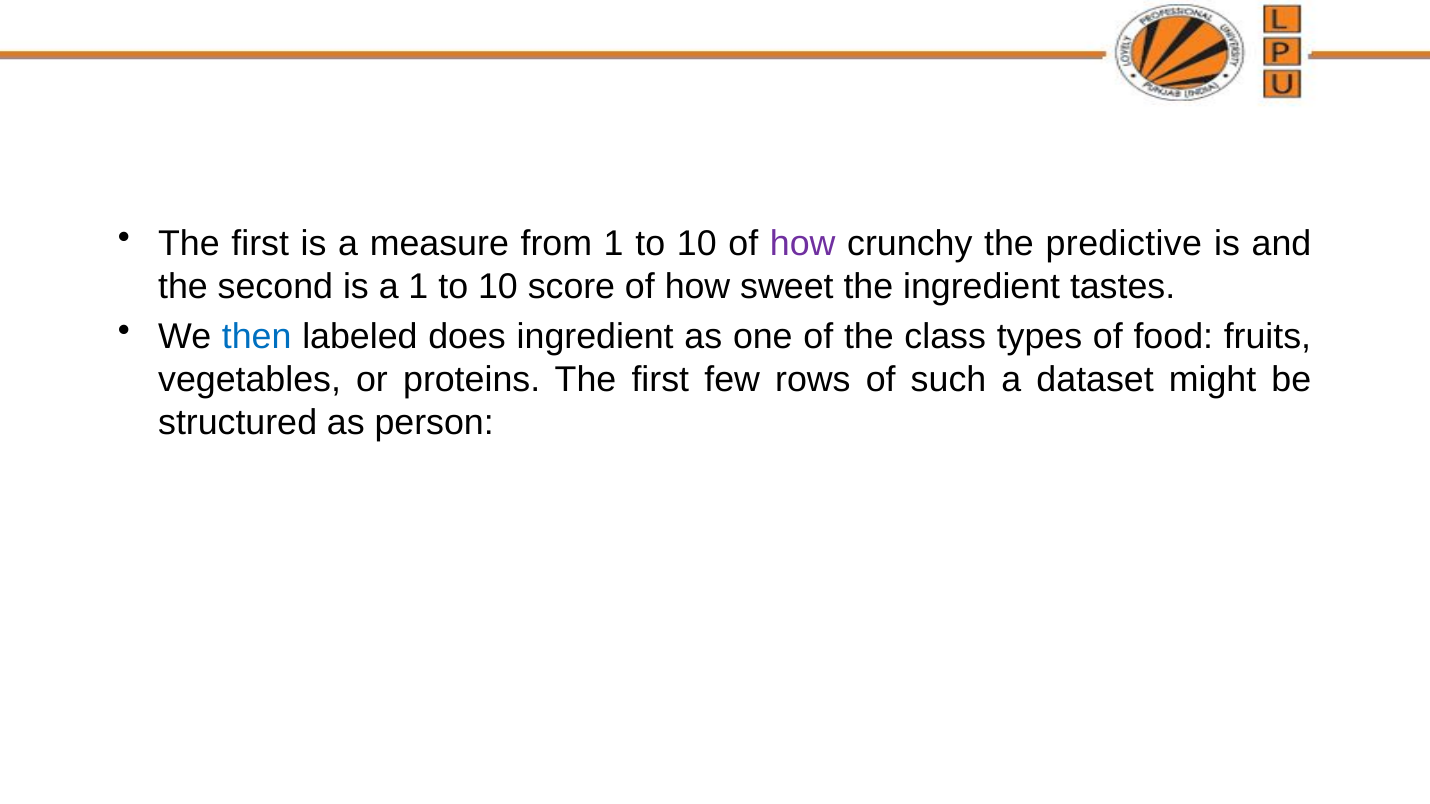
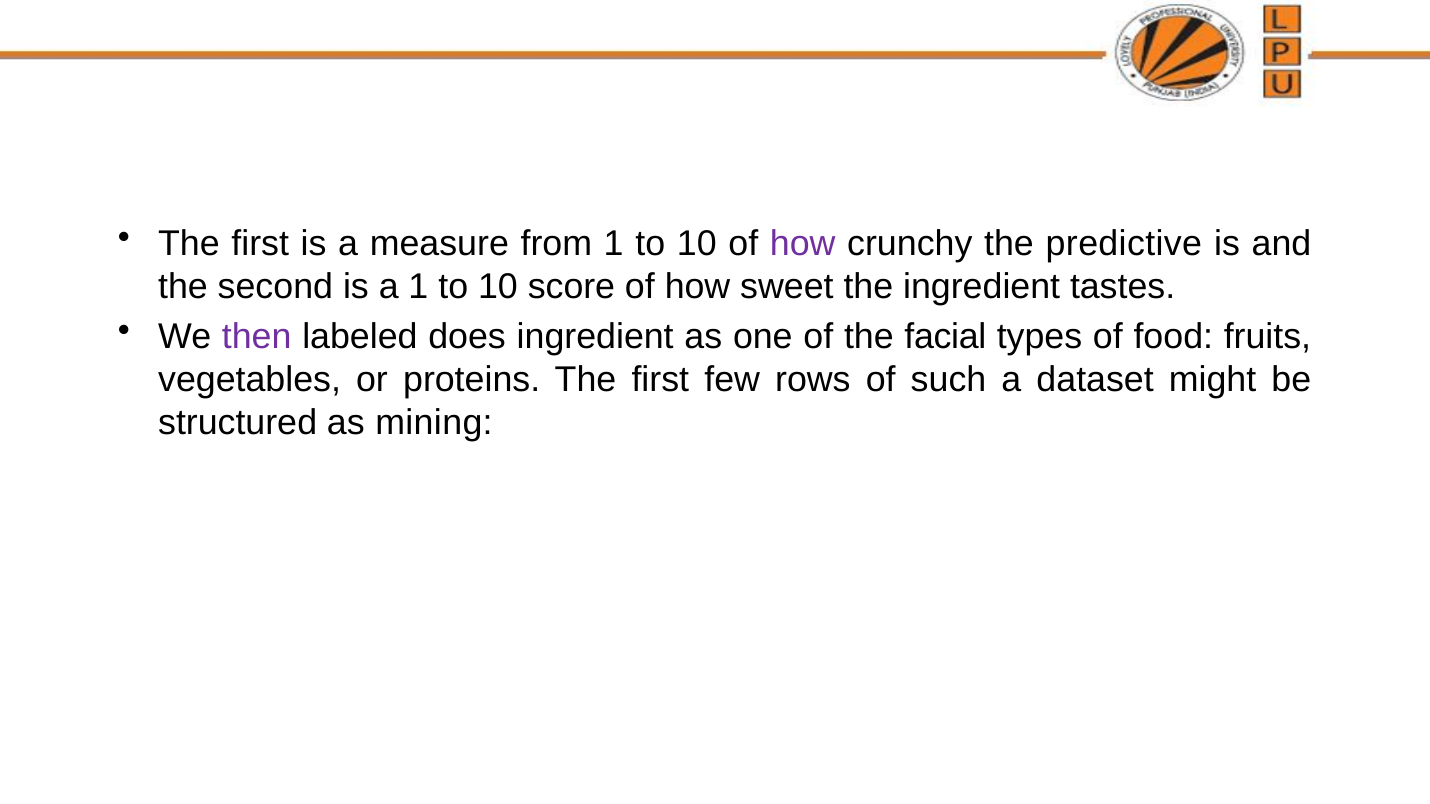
then colour: blue -> purple
class: class -> facial
person: person -> mining
